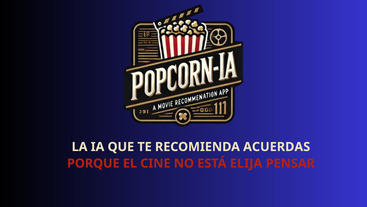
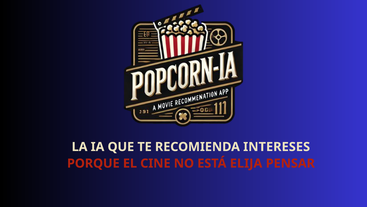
ACUERDAS: ACUERDAS -> INTERESES
